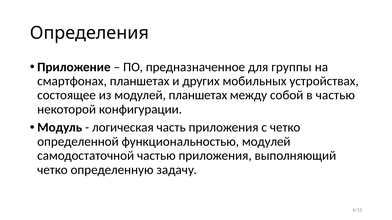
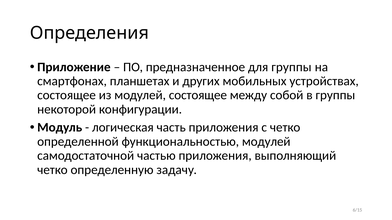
модулей планшетах: планшетах -> состоящее
в частью: частью -> группы
